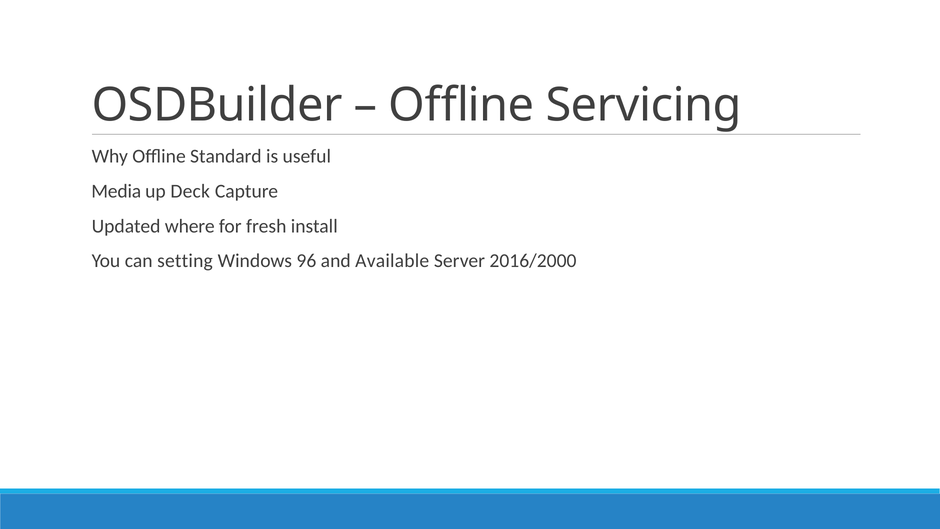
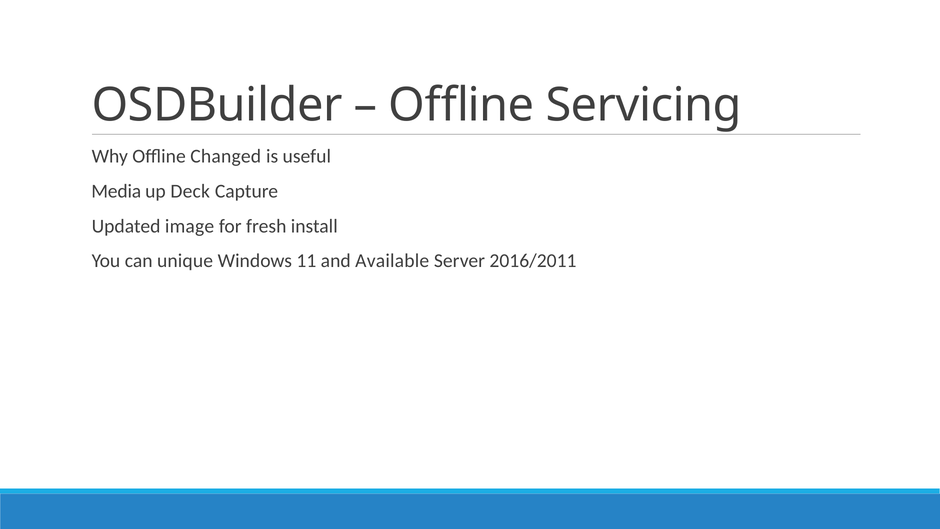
Standard: Standard -> Changed
where: where -> image
setting: setting -> unique
96: 96 -> 11
2016/2000: 2016/2000 -> 2016/2011
